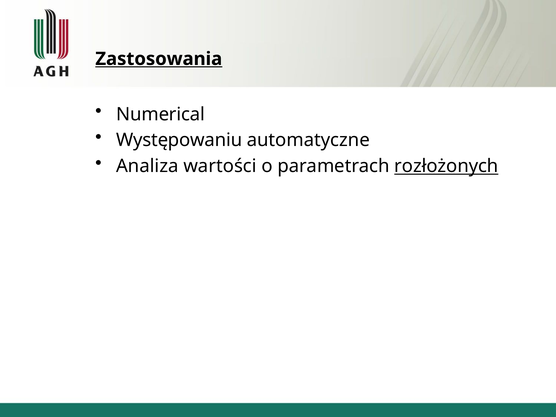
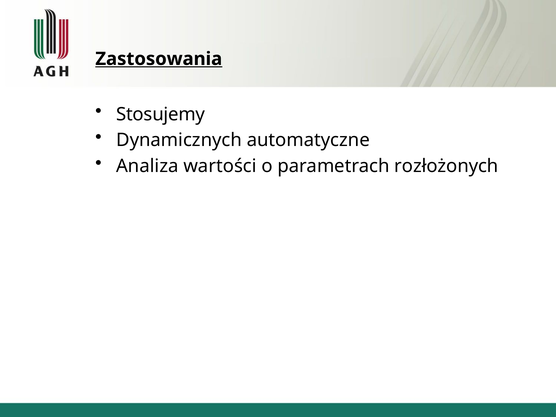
Numerical: Numerical -> Stosujemy
Występowaniu: Występowaniu -> Dynamicznych
rozłożonych underline: present -> none
